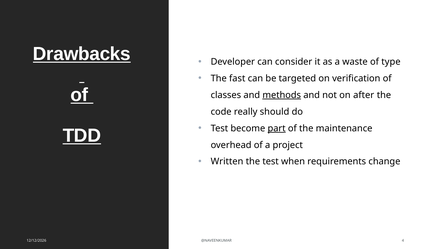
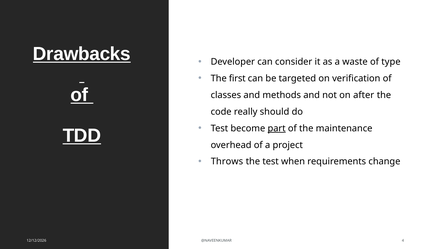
fast: fast -> first
methods underline: present -> none
Written: Written -> Throws
